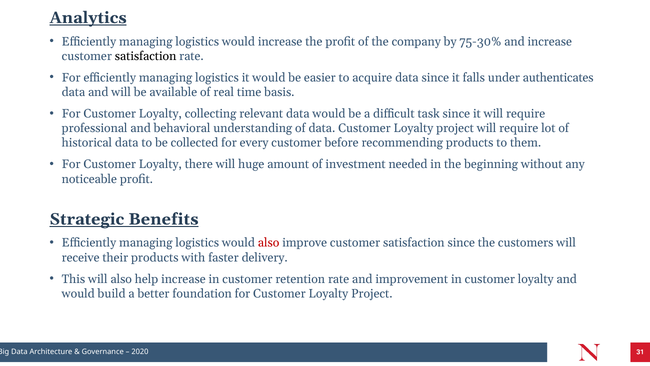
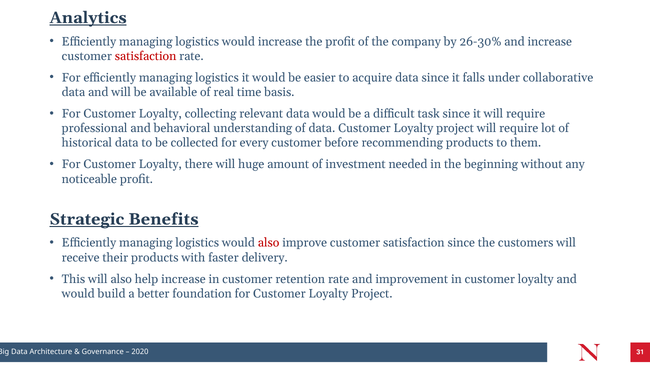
75-30%: 75-30% -> 26-30%
satisfaction at (146, 56) colour: black -> red
authenticates: authenticates -> collaborative
